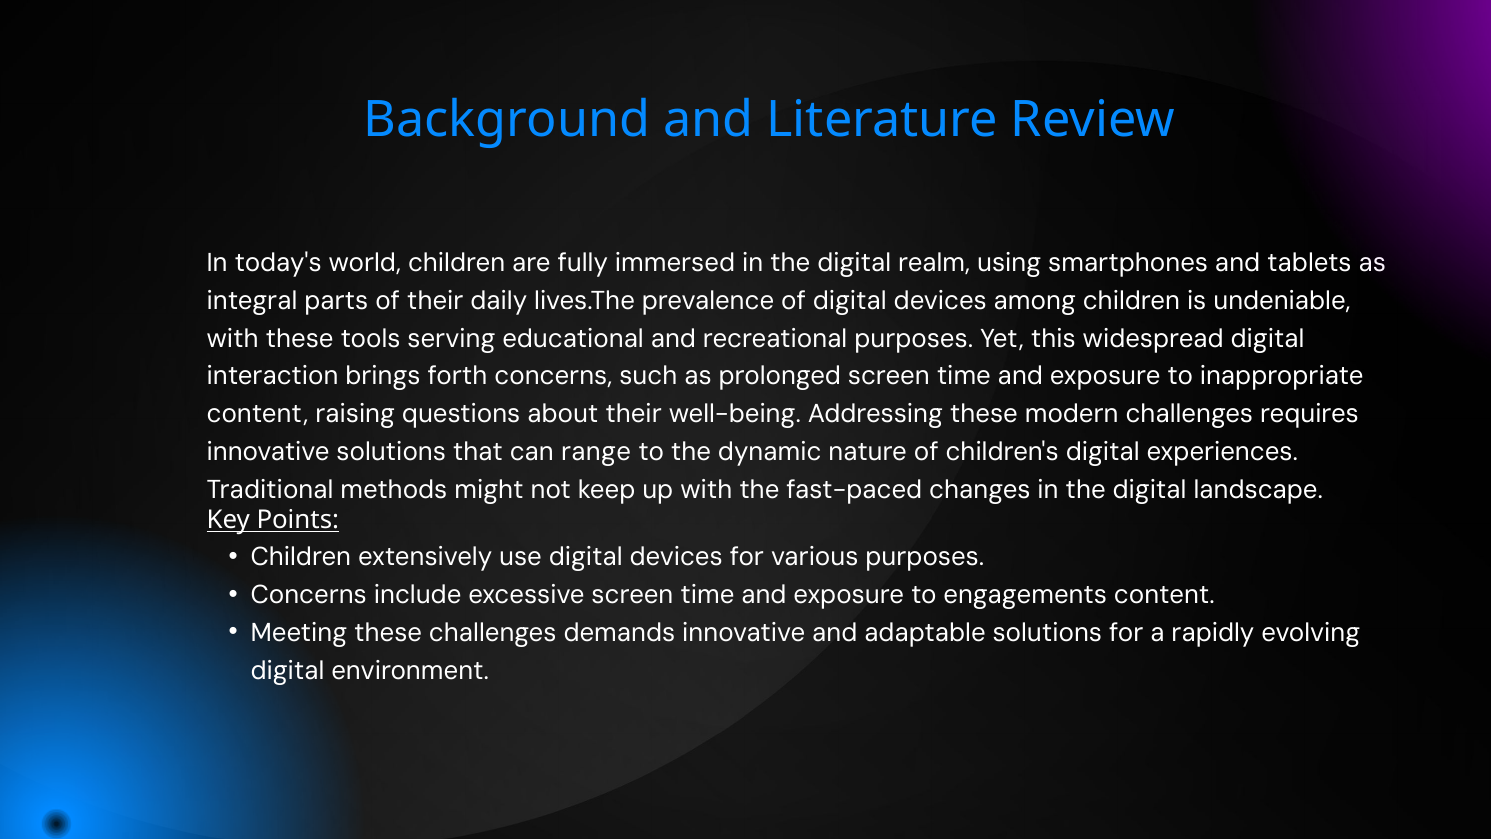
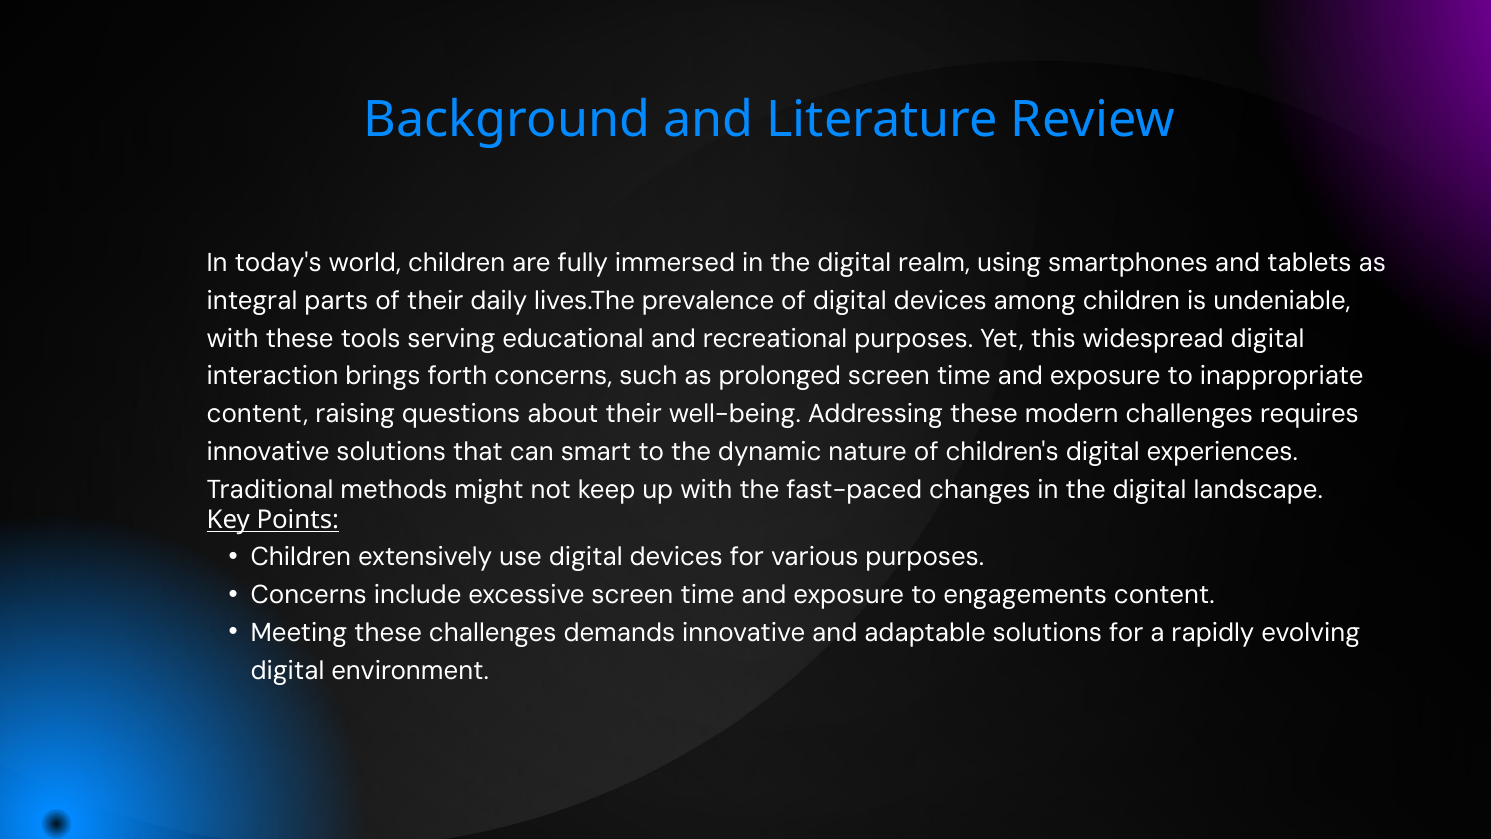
range: range -> smart
